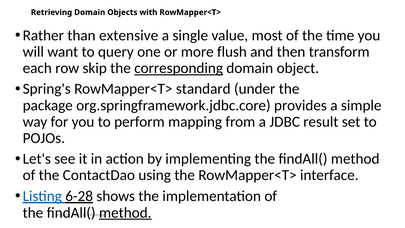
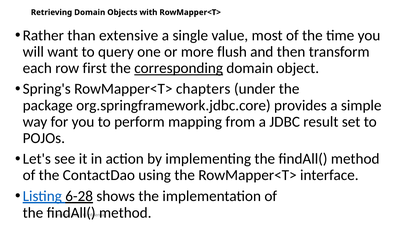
skip: skip -> first
standard: standard -> chapters
method at (125, 213) underline: present -> none
